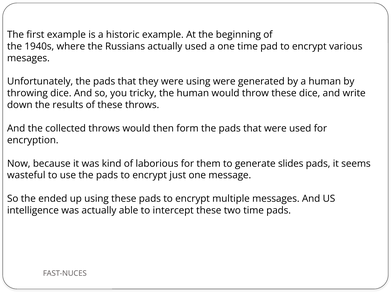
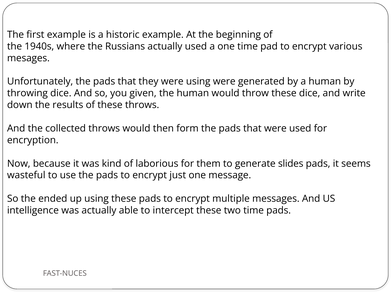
tricky: tricky -> given
